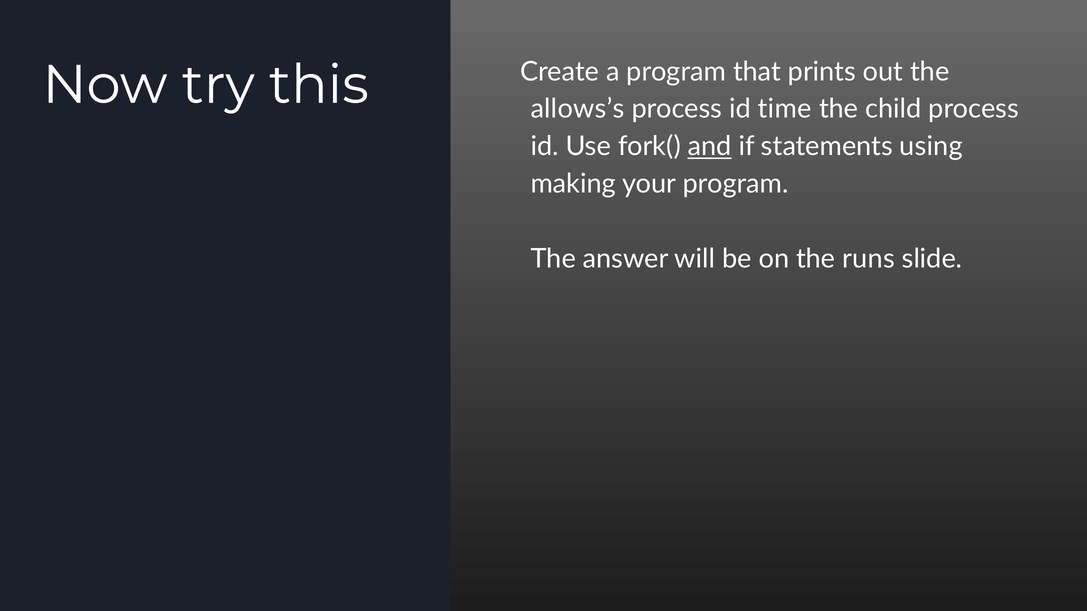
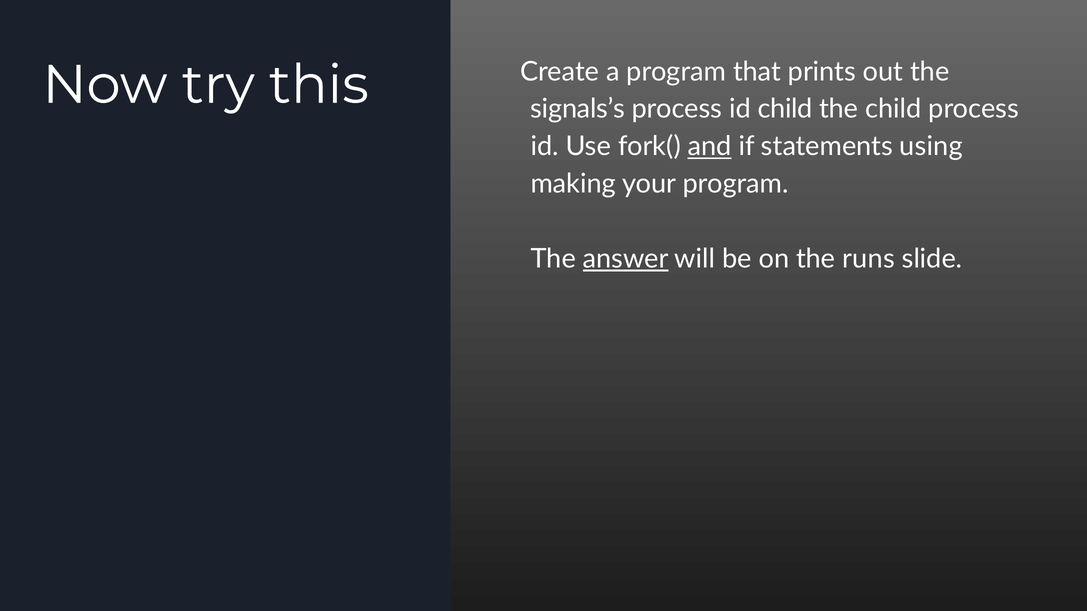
allows’s: allows’s -> signals’s
id time: time -> child
answer underline: none -> present
